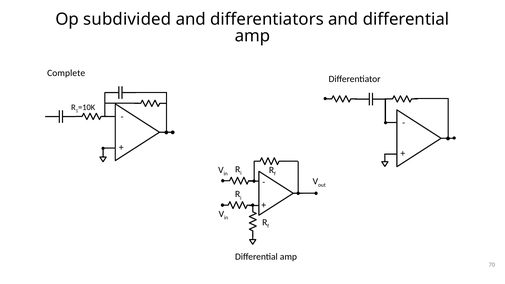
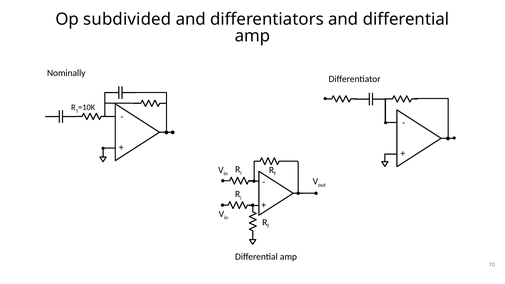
Complete: Complete -> Nominally
